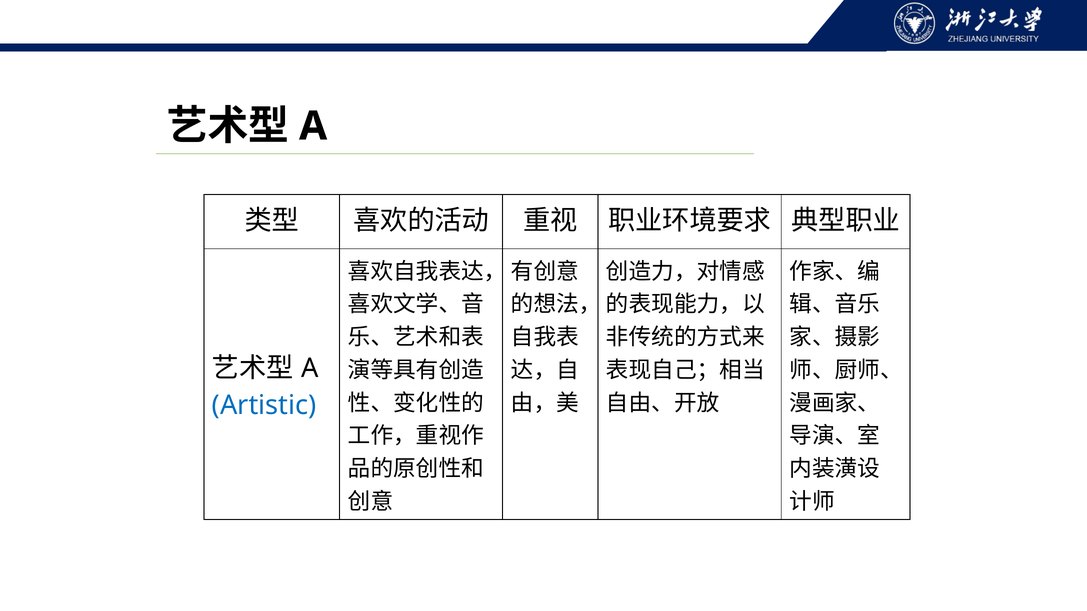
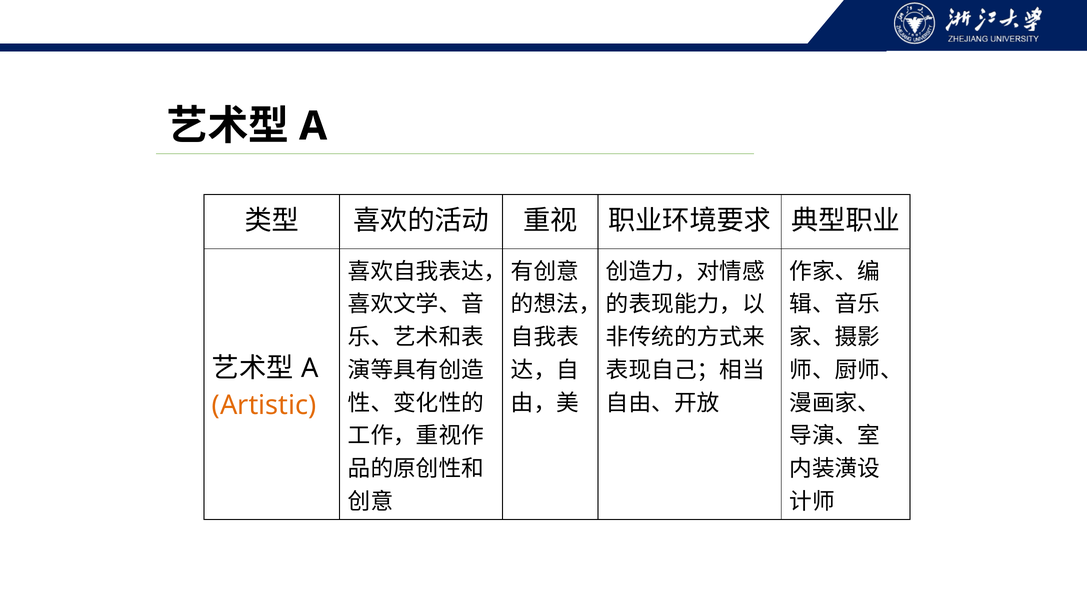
Artistic colour: blue -> orange
